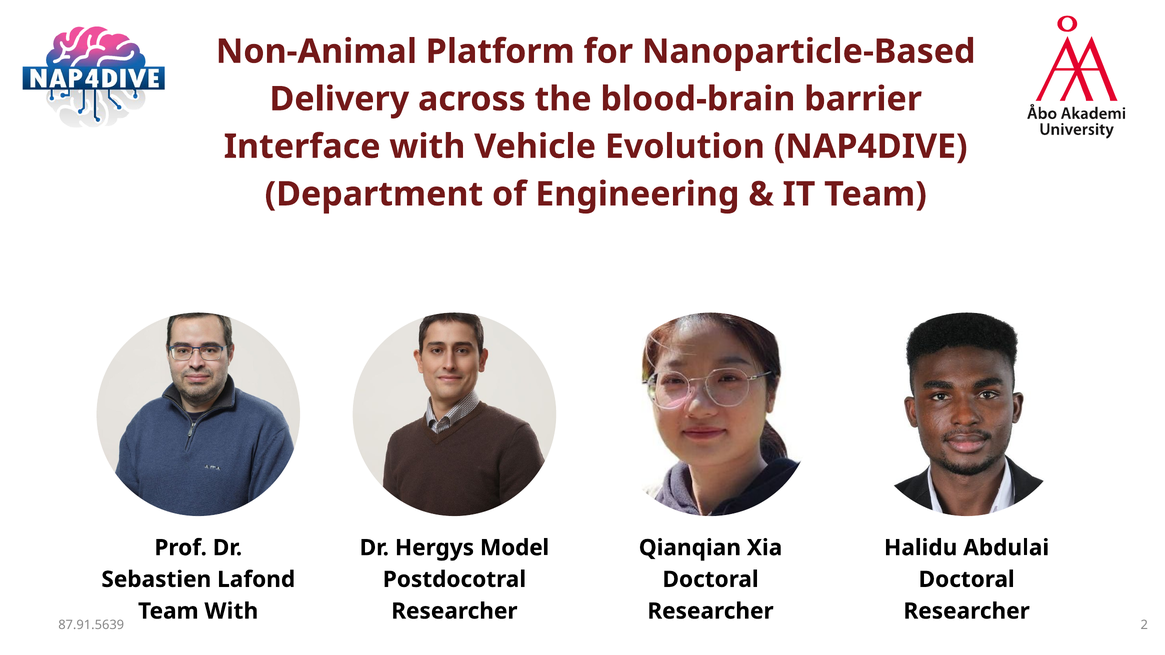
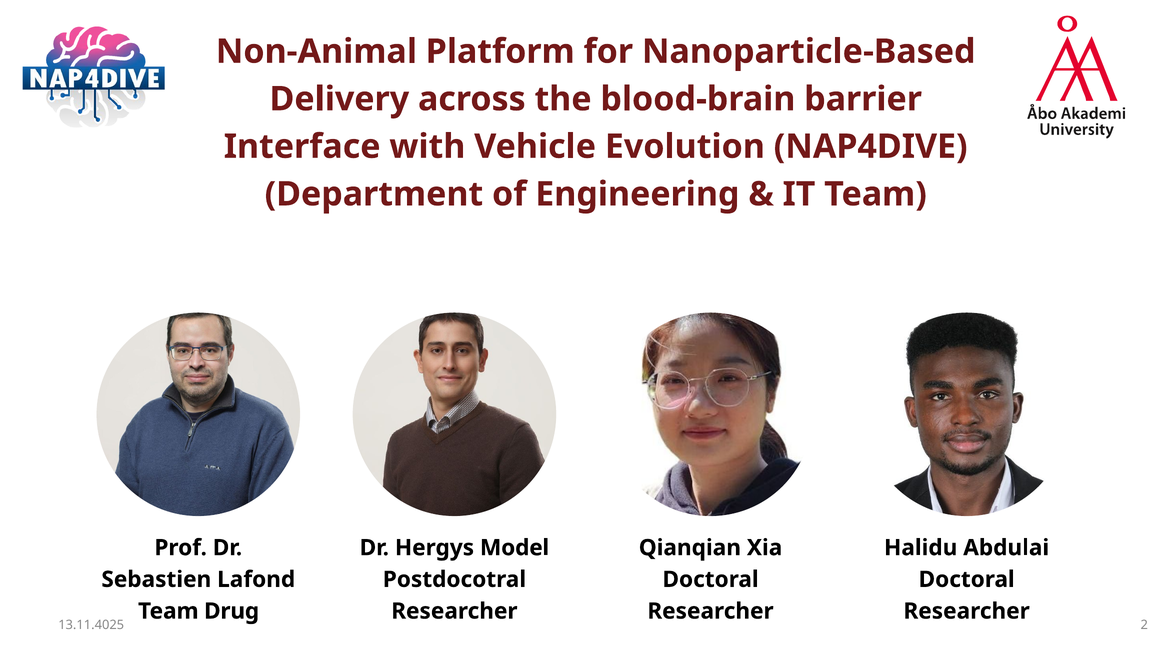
Team With: With -> Drug
87.91.5639: 87.91.5639 -> 13.11.4025
